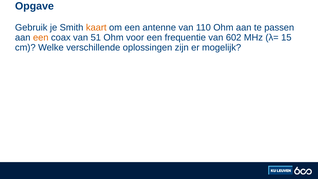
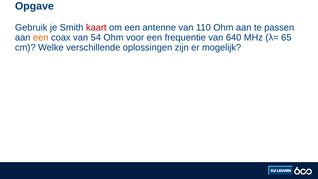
kaart colour: orange -> red
51: 51 -> 54
602: 602 -> 640
15: 15 -> 65
